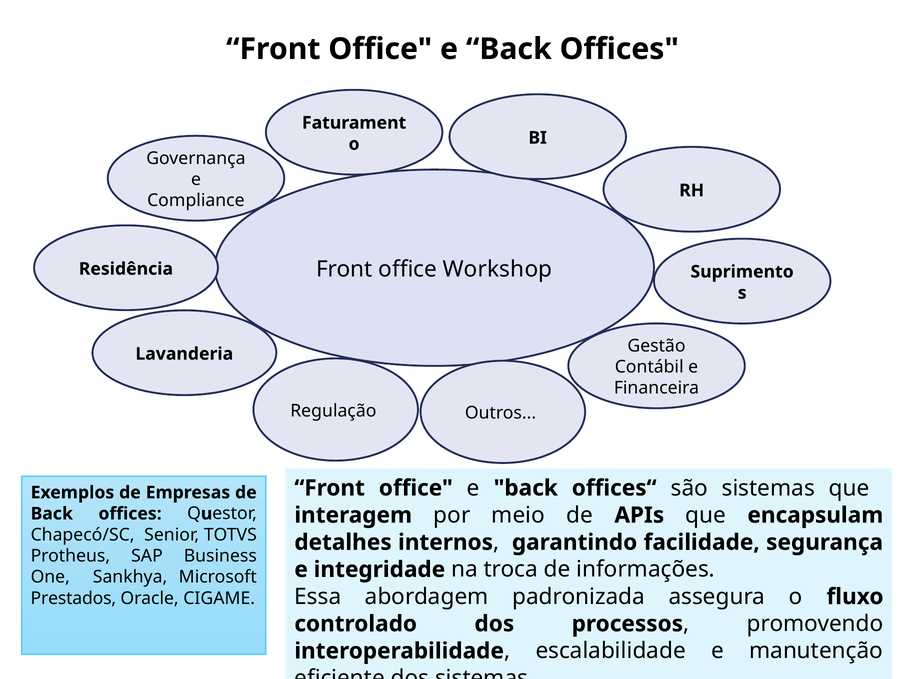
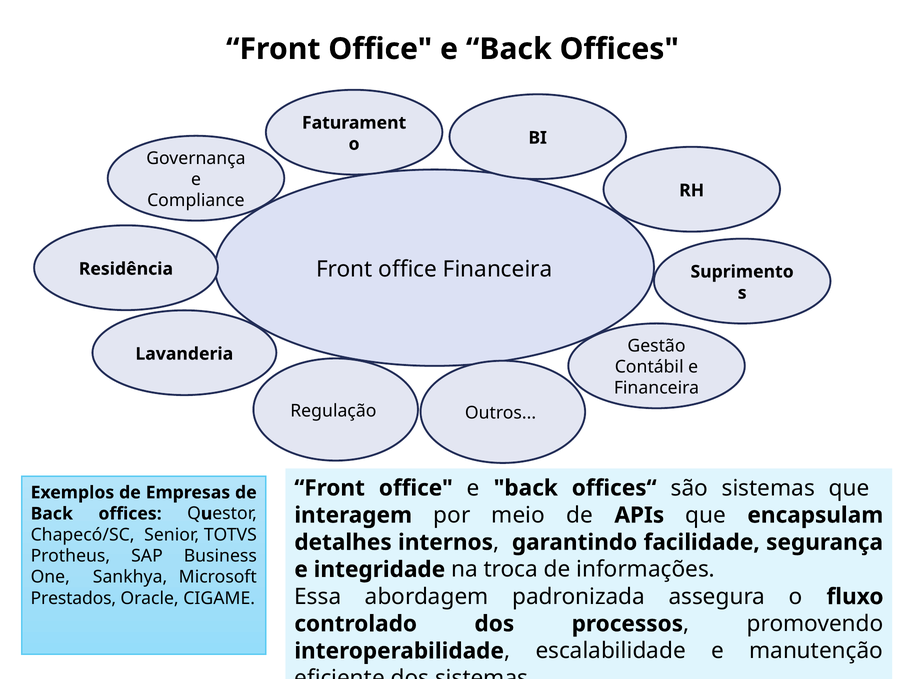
office Workshop: Workshop -> Financeira
